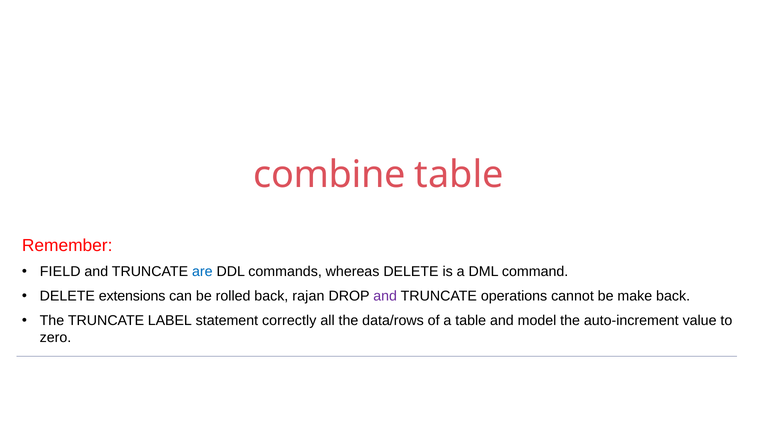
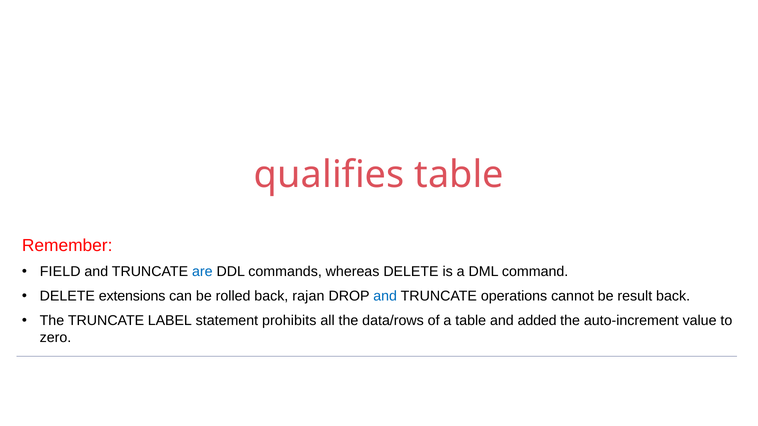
combine: combine -> qualifies
and at (385, 296) colour: purple -> blue
make: make -> result
correctly: correctly -> prohibits
model: model -> added
